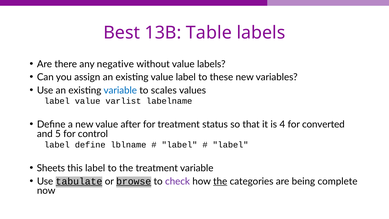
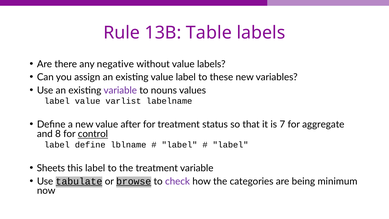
Best: Best -> Rule
variable at (120, 90) colour: blue -> purple
scales: scales -> nouns
4: 4 -> 7
converted: converted -> aggregate
5: 5 -> 8
control underline: none -> present
the at (220, 181) underline: present -> none
complete: complete -> minimum
